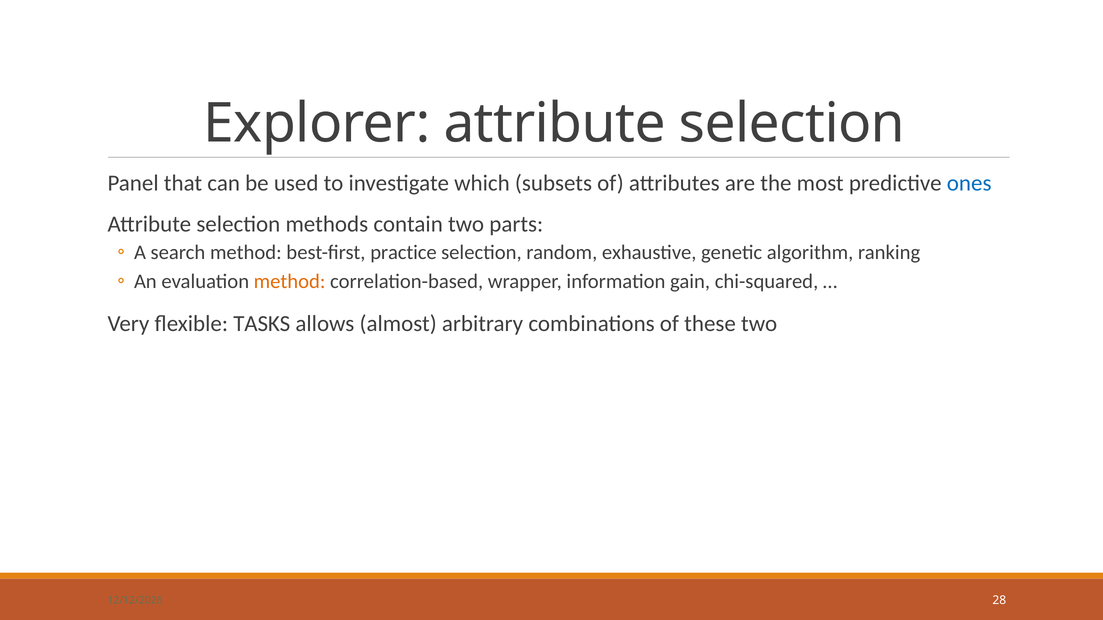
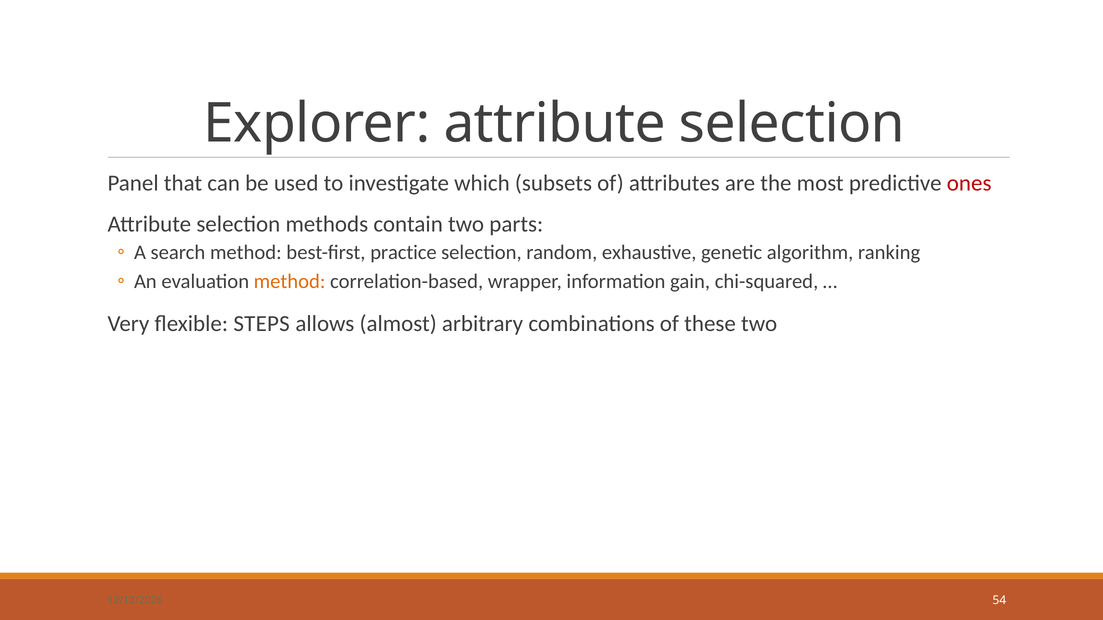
ones colour: blue -> red
TASKS: TASKS -> STEPS
28: 28 -> 54
